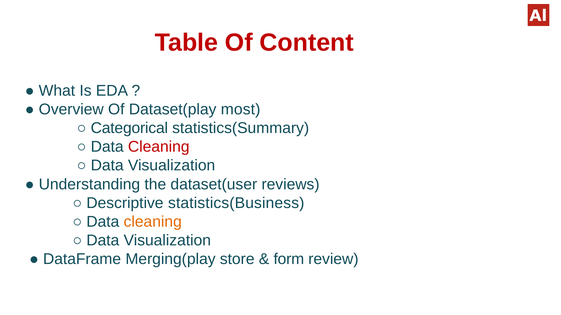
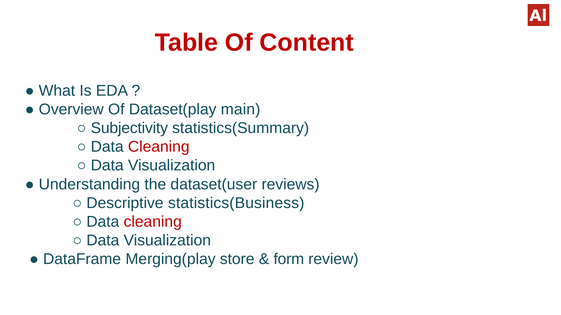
most: most -> main
Categorical: Categorical -> Subjectivity
cleaning at (153, 222) colour: orange -> red
